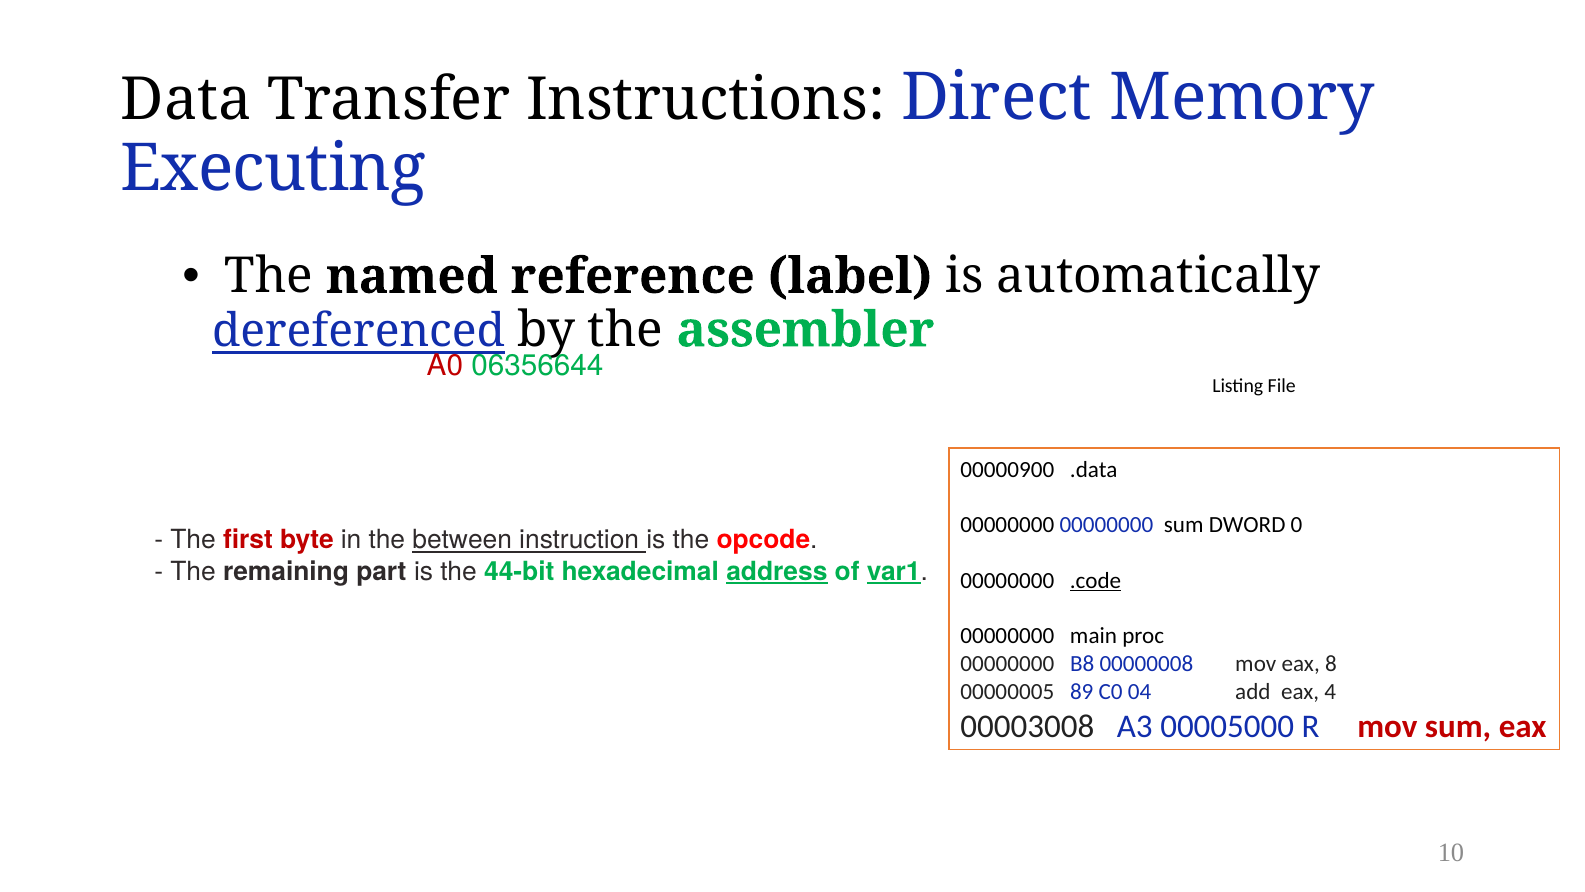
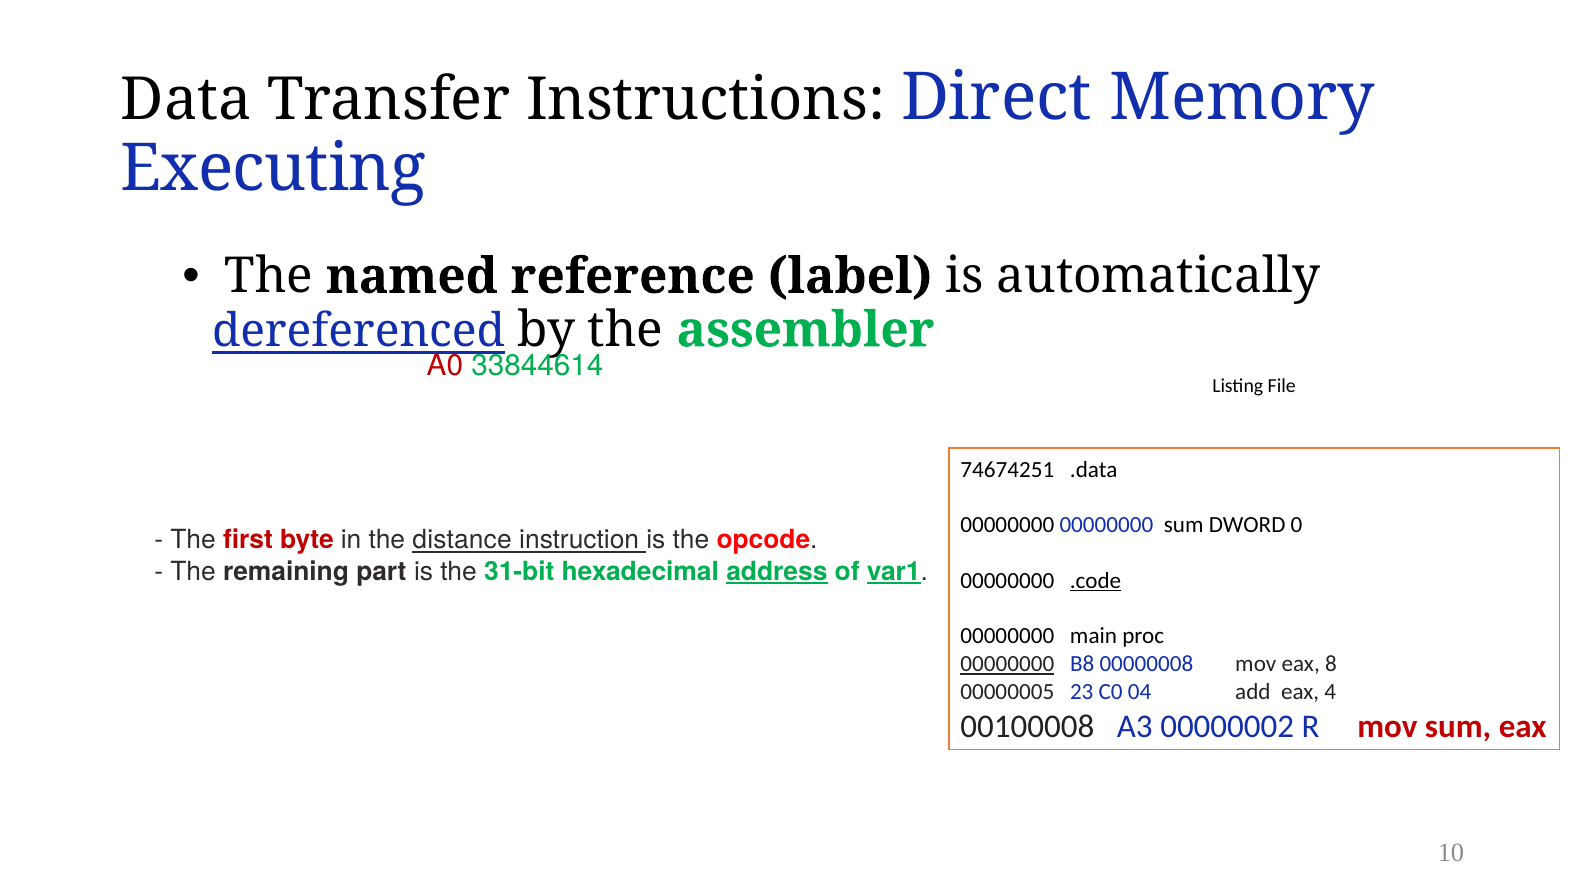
06356644: 06356644 -> 33844614
00000900: 00000900 -> 74674251
between: between -> distance
44-bit: 44-bit -> 31-bit
00000000 at (1007, 664) underline: none -> present
89: 89 -> 23
00003008: 00003008 -> 00100008
00005000: 00005000 -> 00000002
